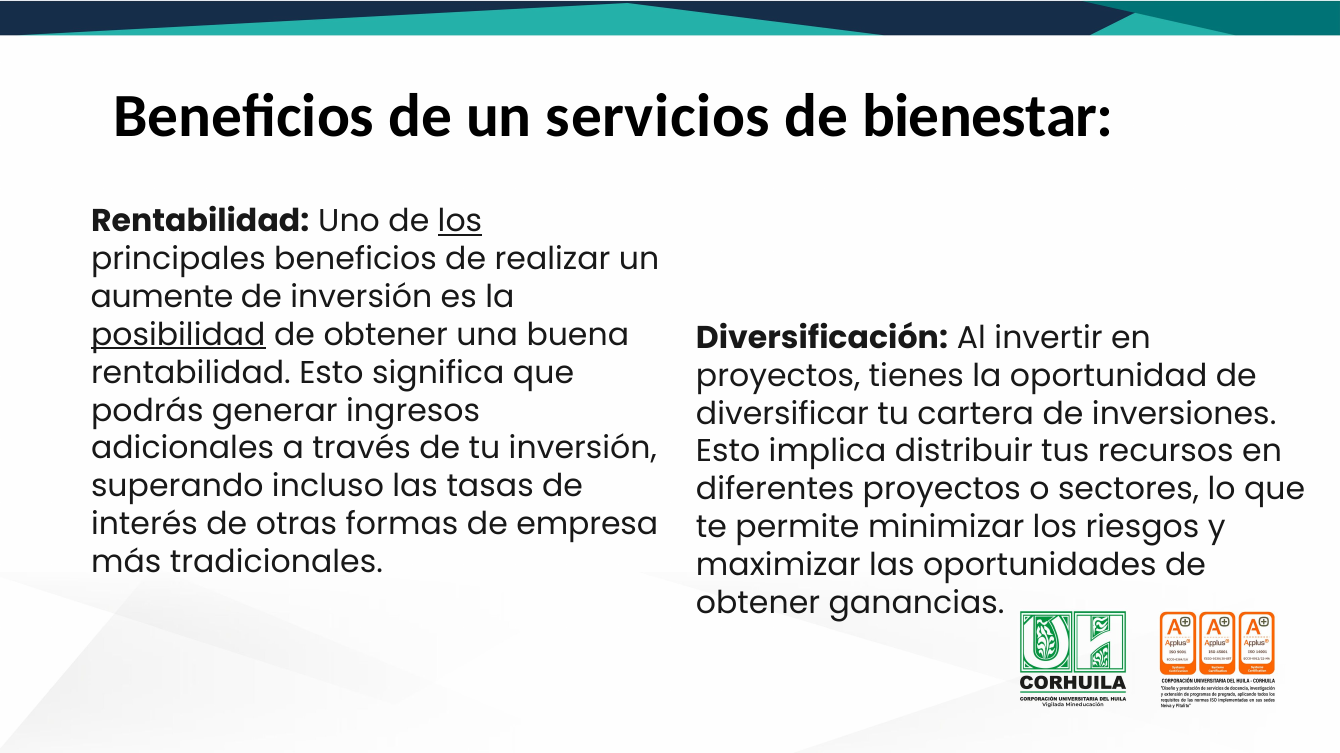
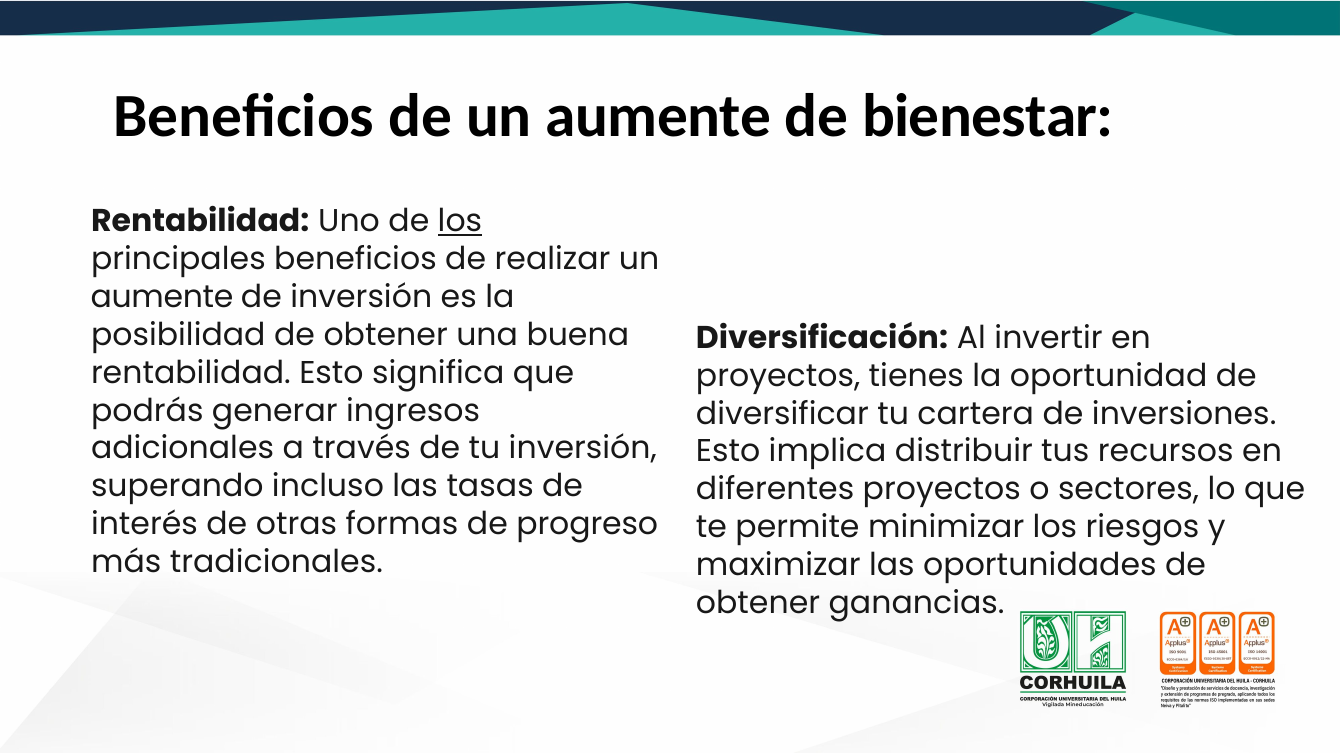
de un servicios: servicios -> aumente
posibilidad underline: present -> none
empresa: empresa -> progreso
